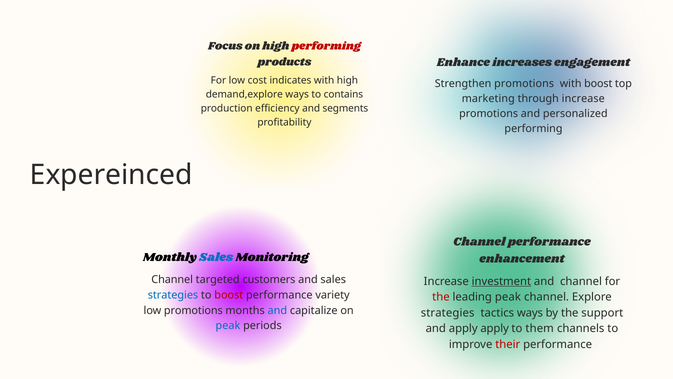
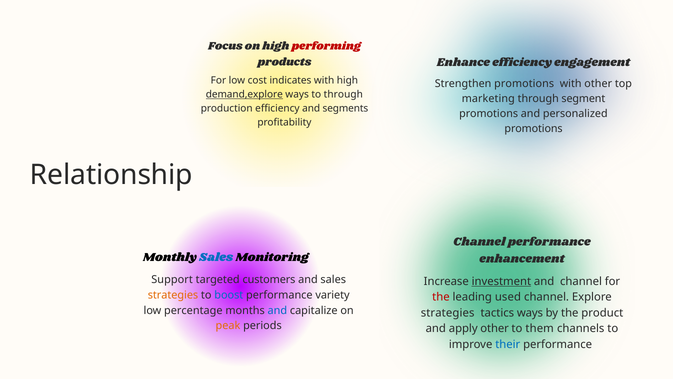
Enhance increases: increases -> efficiency
with boost: boost -> other
demand,explore underline: none -> present
to contains: contains -> through
through increase: increase -> segment
performing at (534, 129): performing -> promotions
Expereinced: Expereinced -> Relationship
Channel at (172, 280): Channel -> Support
strategies at (173, 295) colour: blue -> orange
boost at (229, 295) colour: red -> blue
leading peak: peak -> used
low promotions: promotions -> percentage
support: support -> product
peak at (228, 325) colour: blue -> orange
apply apply: apply -> other
their colour: red -> blue
